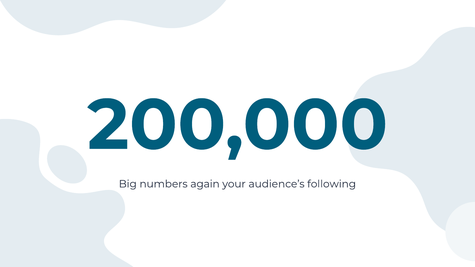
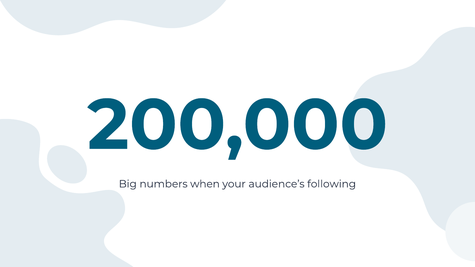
again: again -> when
